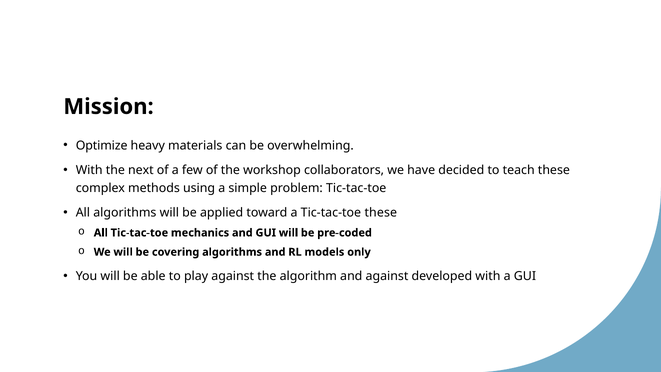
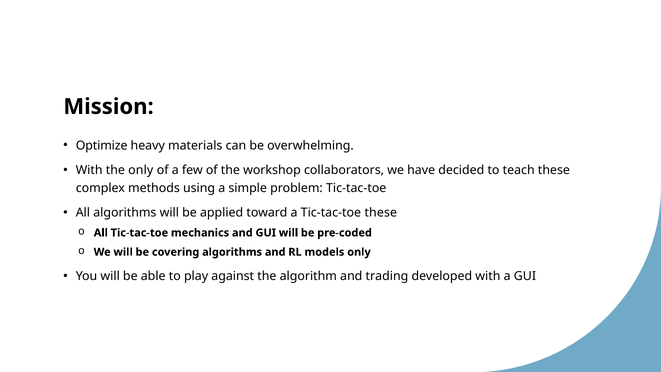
the next: next -> only
and against: against -> trading
